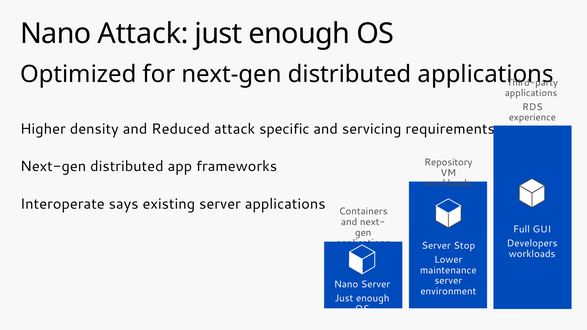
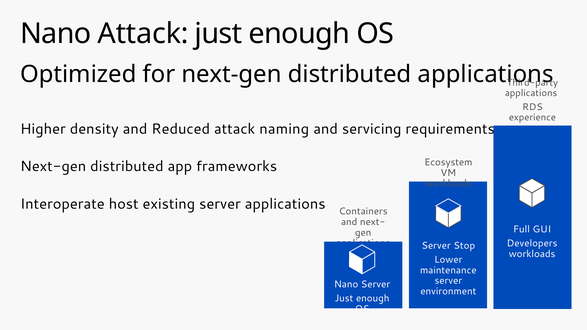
specific: specific -> naming
Repository: Repository -> Ecosystem
says: says -> host
